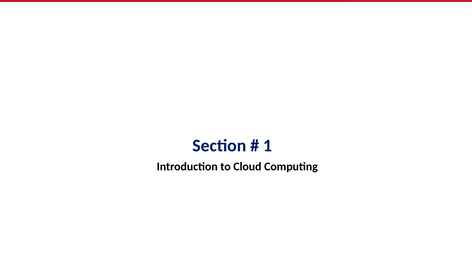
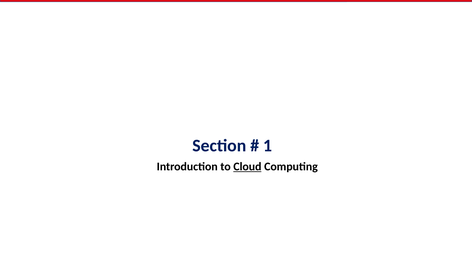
Cloud underline: none -> present
